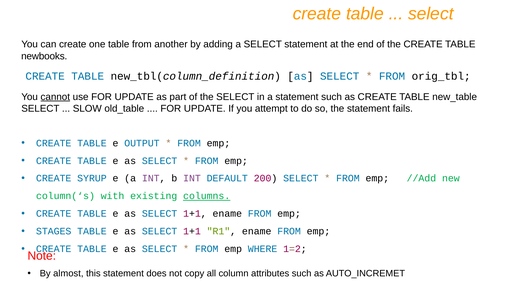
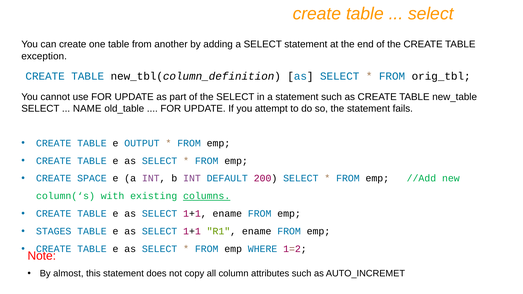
newbooks: newbooks -> exception
cannot underline: present -> none
SLOW: SLOW -> NAME
SYRUP: SYRUP -> SPACE
